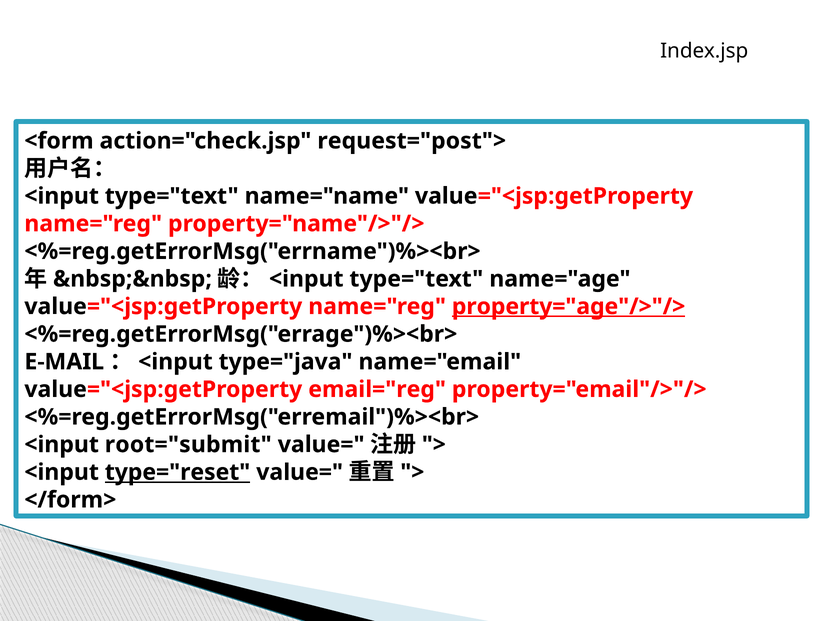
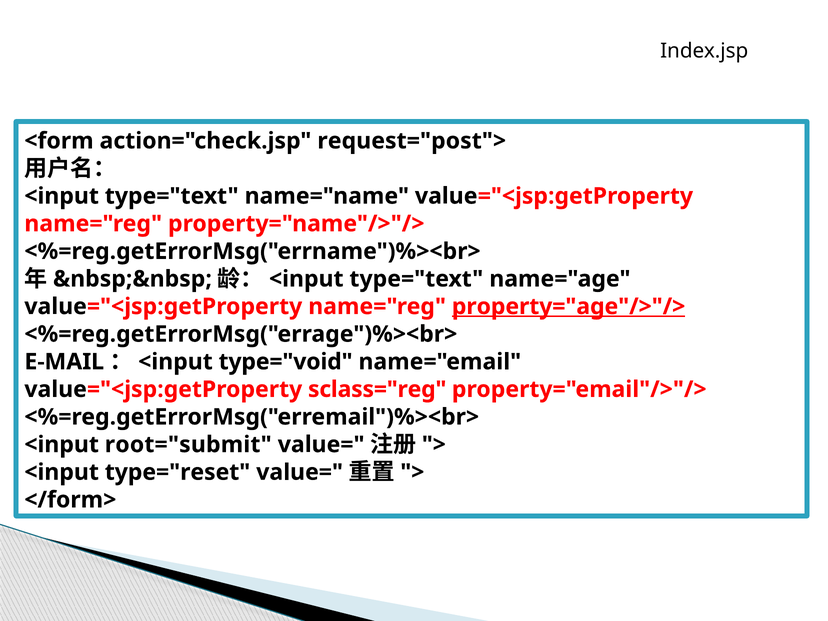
type="java: type="java -> type="void
email="reg: email="reg -> sclass="reg
type="reset underline: present -> none
